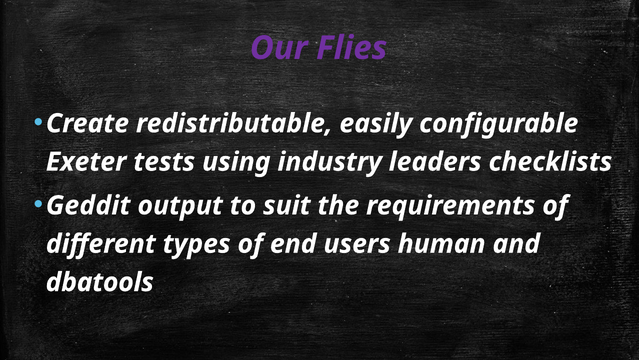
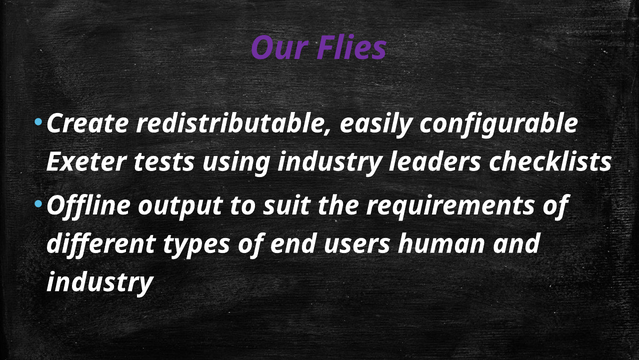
Geddit: Geddit -> Offline
dbatools at (100, 282): dbatools -> industry
